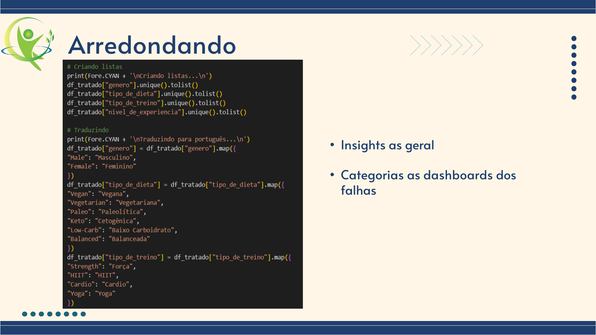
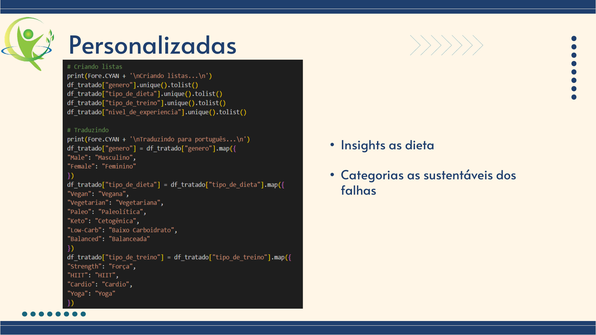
Arredondando: Arredondando -> Personalizadas
geral: geral -> dieta
dashboards: dashboards -> sustentáveis
